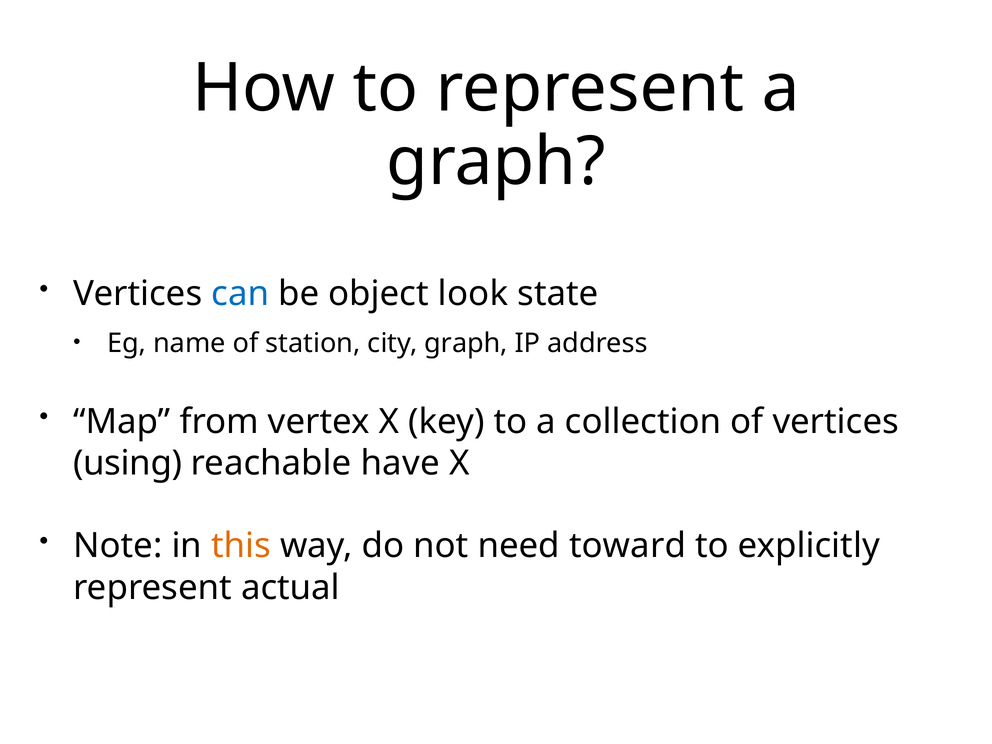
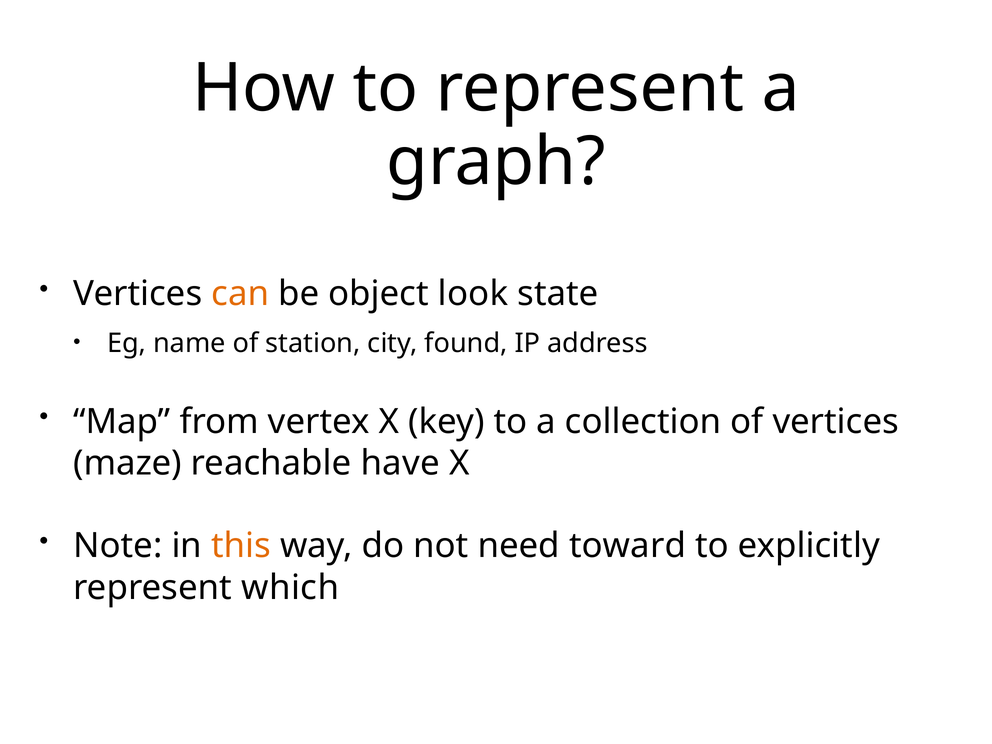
can colour: blue -> orange
city graph: graph -> found
using: using -> maze
actual: actual -> which
